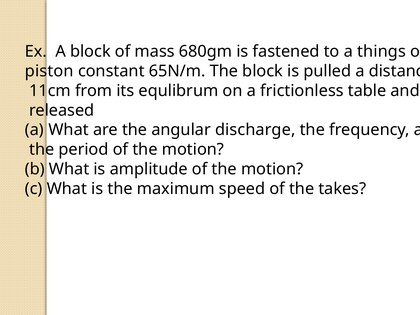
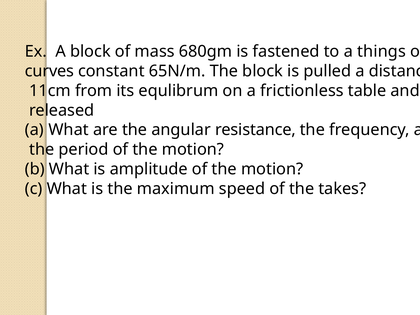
piston: piston -> curves
discharge: discharge -> resistance
